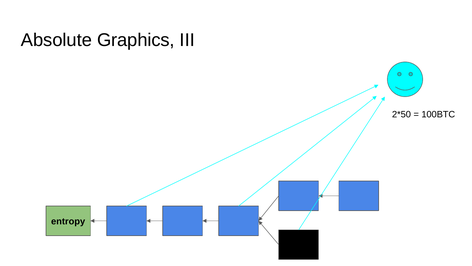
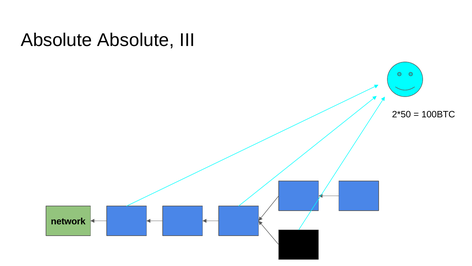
Absolute Graphics: Graphics -> Absolute
entropy: entropy -> network
